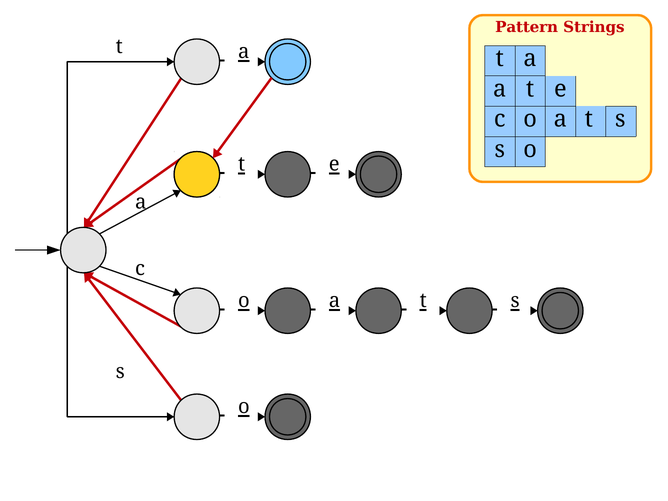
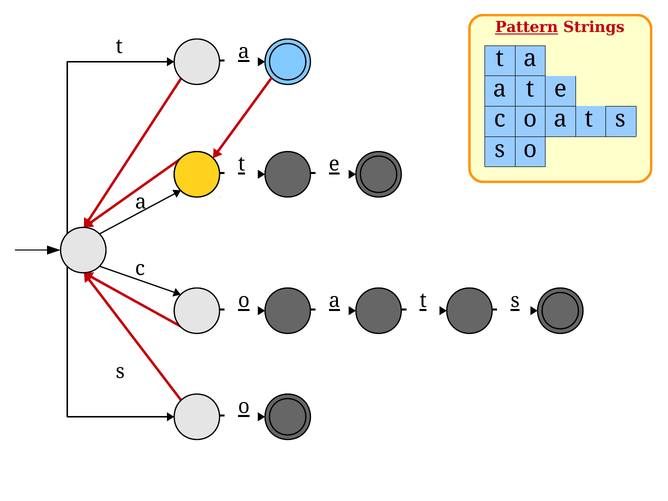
Pattern underline: none -> present
